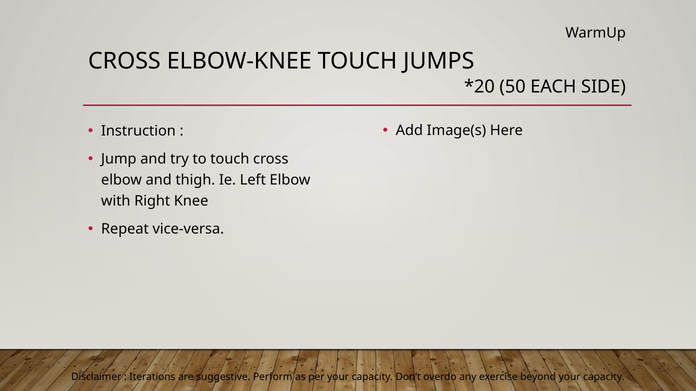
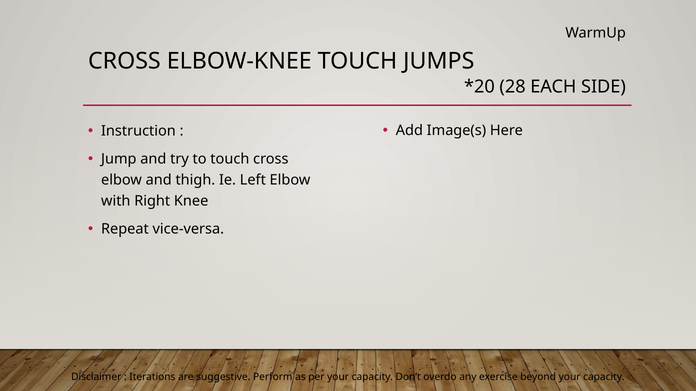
50: 50 -> 28
